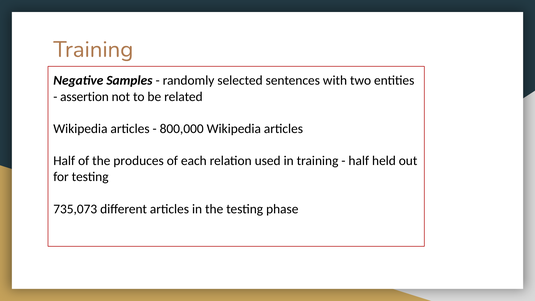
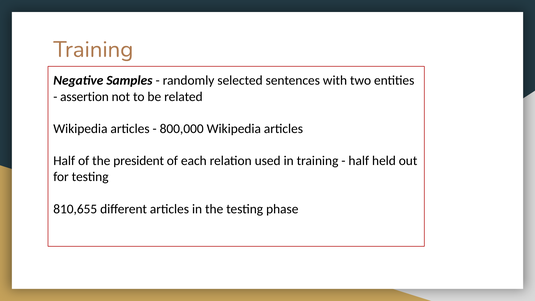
produces: produces -> president
735,073: 735,073 -> 810,655
